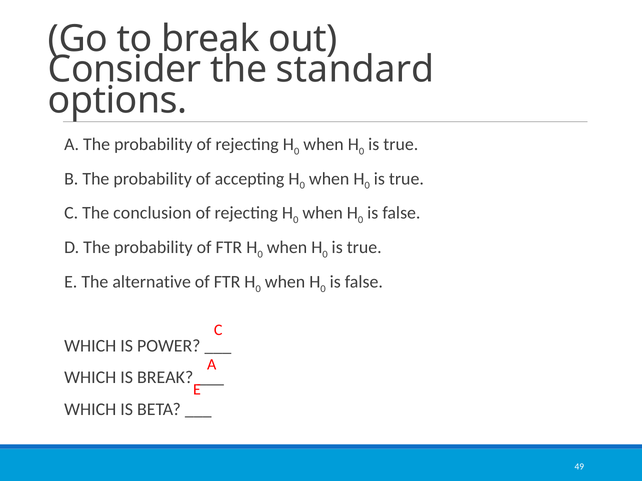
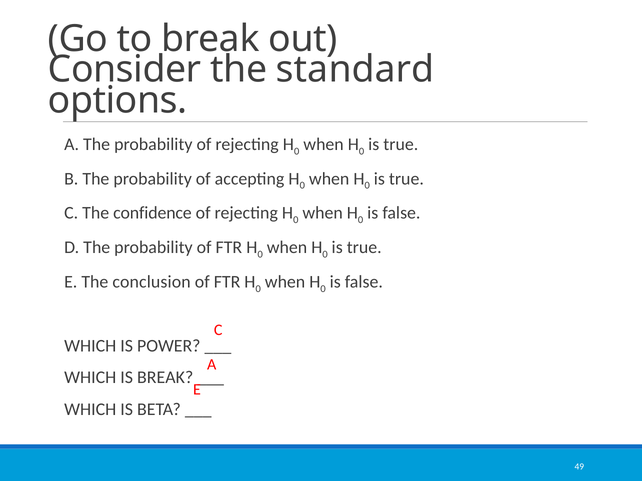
conclusion: conclusion -> confidence
alternative: alternative -> conclusion
